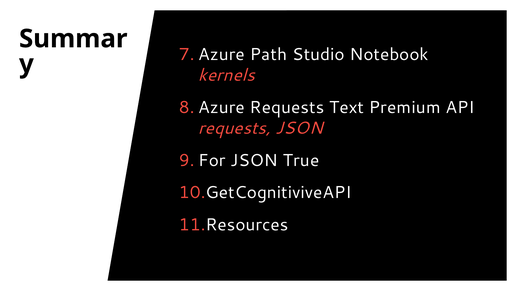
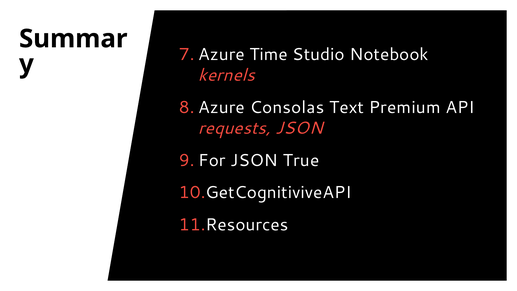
Path: Path -> Time
Requests at (287, 107): Requests -> Consolas
